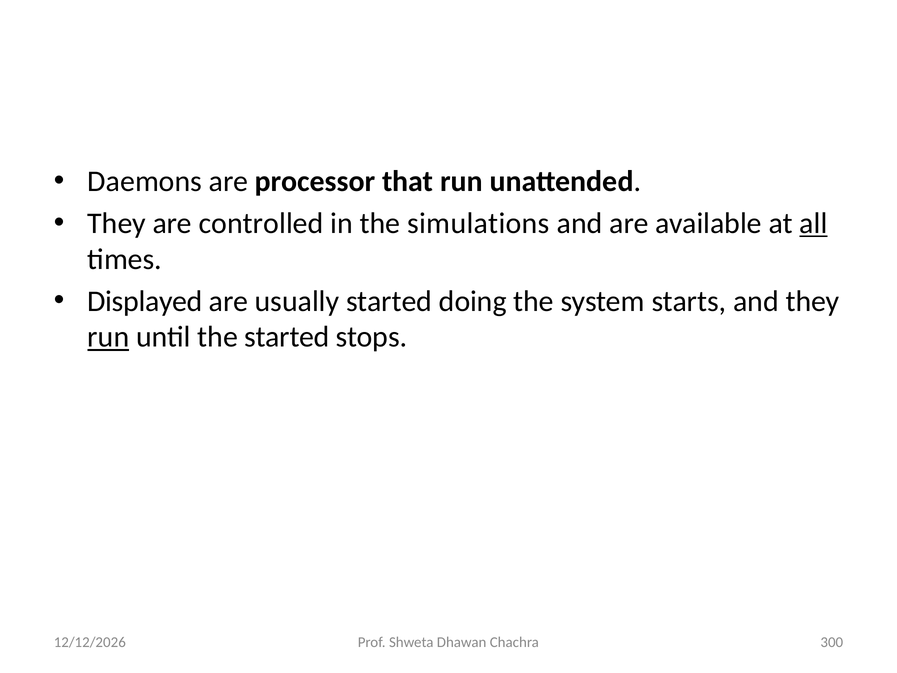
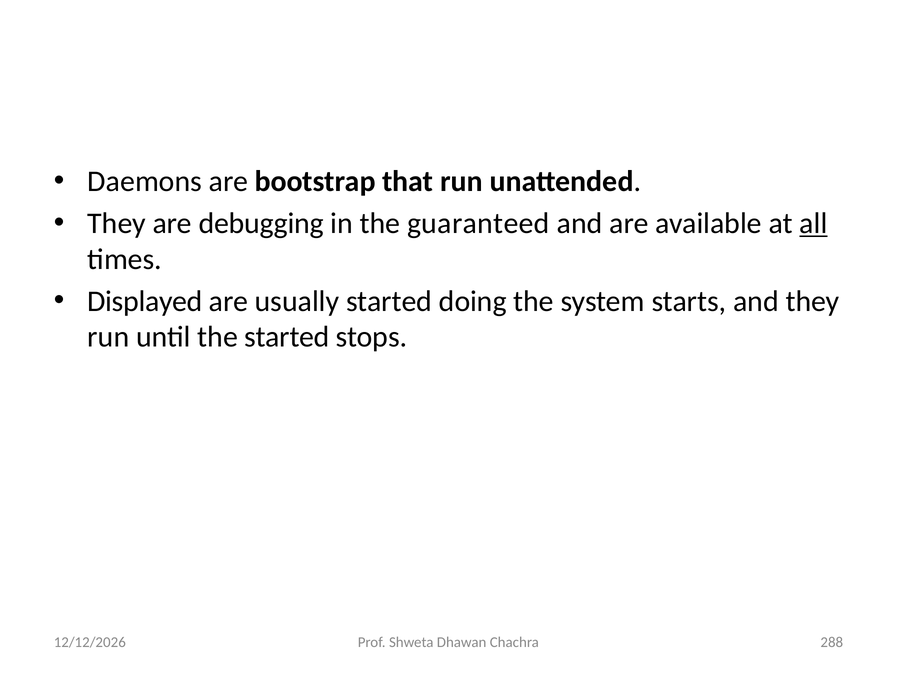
processor: processor -> bootstrap
controlled: controlled -> debugging
simulations: simulations -> guaranteed
run at (108, 337) underline: present -> none
300: 300 -> 288
